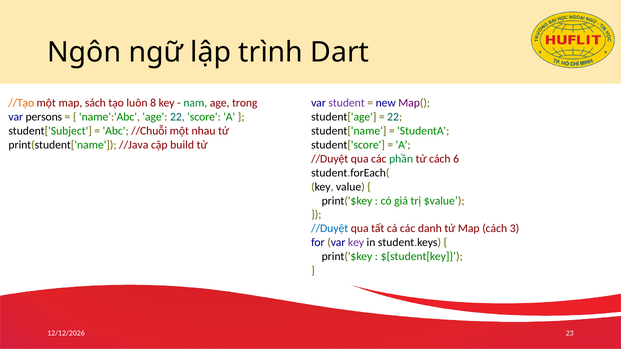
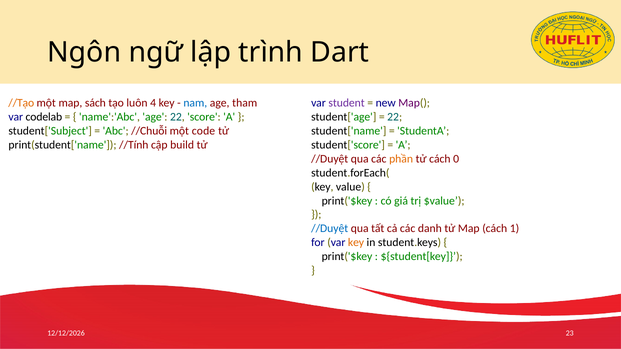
8: 8 -> 4
nam colour: green -> blue
trong: trong -> tham
persons: persons -> codelab
nhau: nhau -> code
//Java: //Java -> //Tính
phần colour: green -> orange
6: 6 -> 0
3: 3 -> 1
key at (356, 243) colour: purple -> orange
